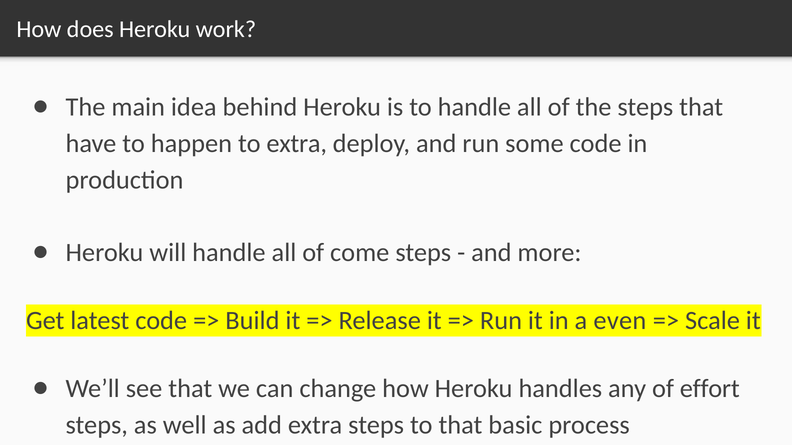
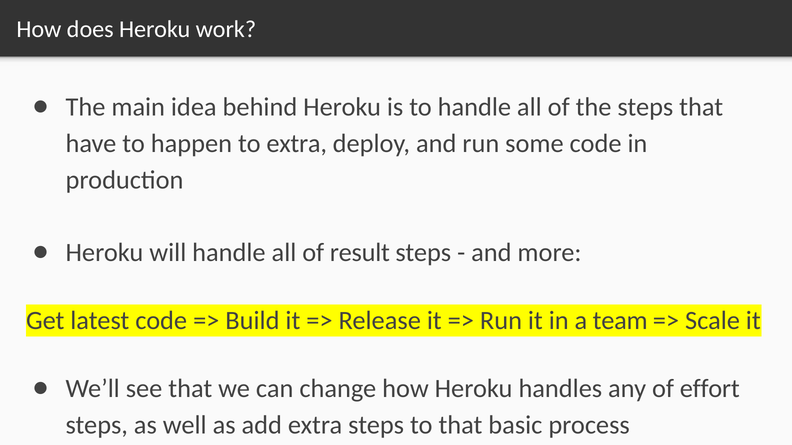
come: come -> result
even: even -> team
